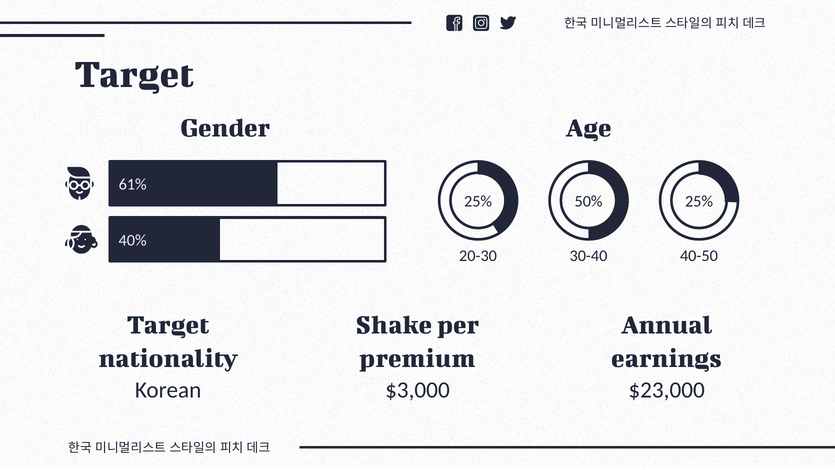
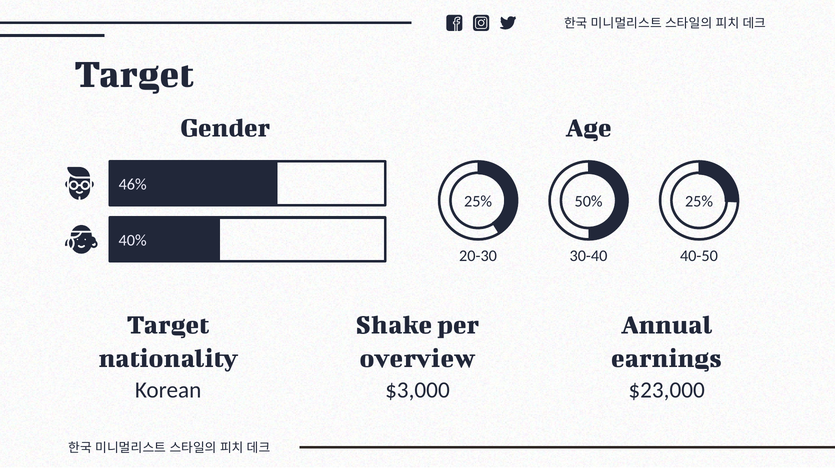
61%: 61% -> 46%
premium: premium -> overview
